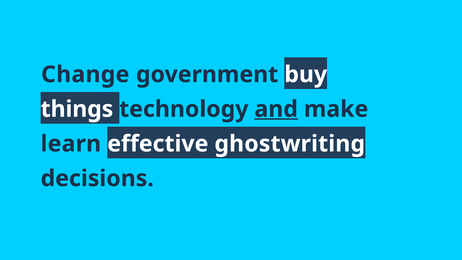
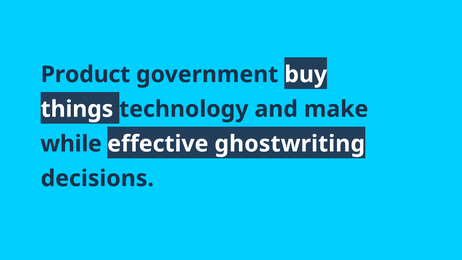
Change: Change -> Product
and underline: present -> none
learn: learn -> while
